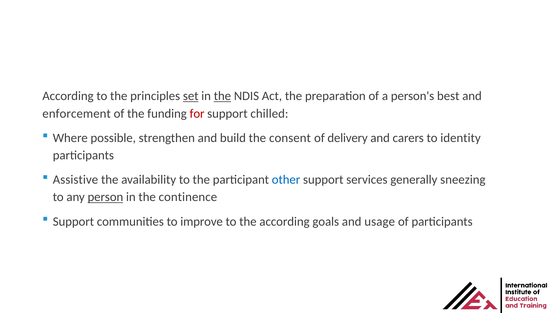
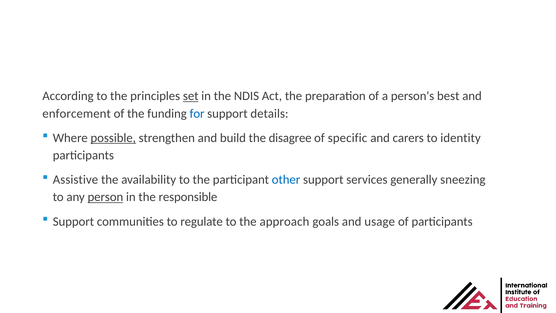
the at (222, 96) underline: present -> none
for colour: red -> blue
chilled: chilled -> details
possible underline: none -> present
consent: consent -> disagree
delivery: delivery -> specific
continence: continence -> responsible
improve: improve -> regulate
the according: according -> approach
